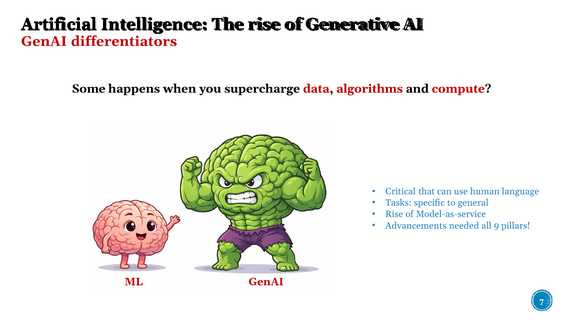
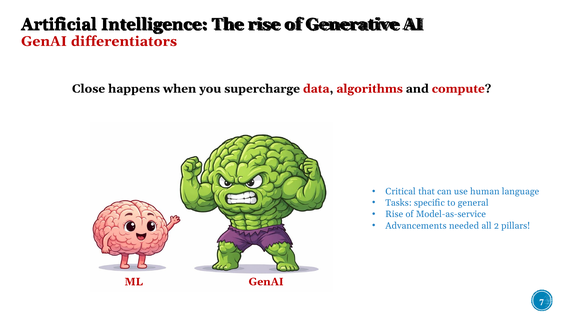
Some: Some -> Close
9: 9 -> 2
